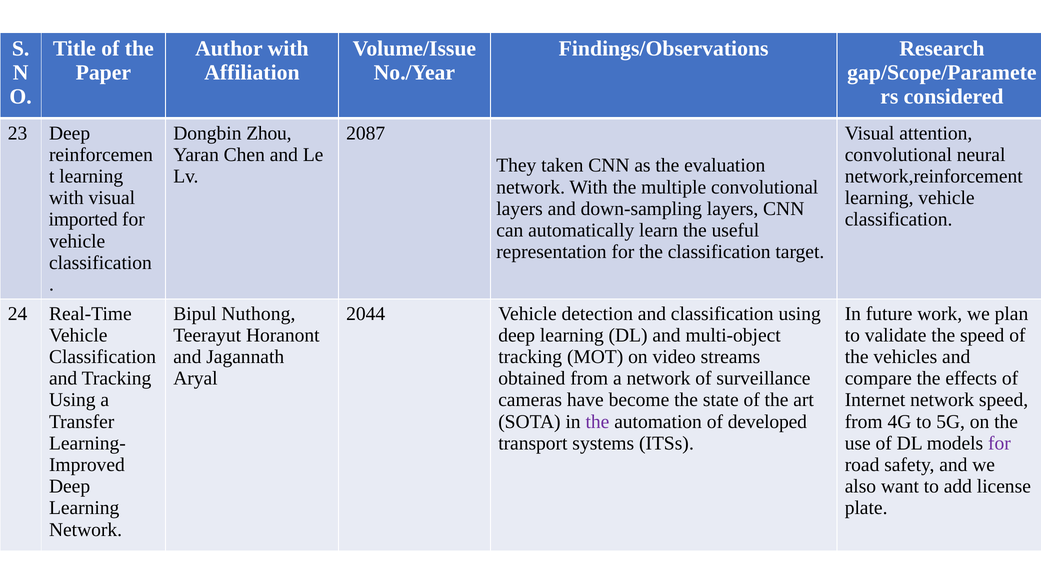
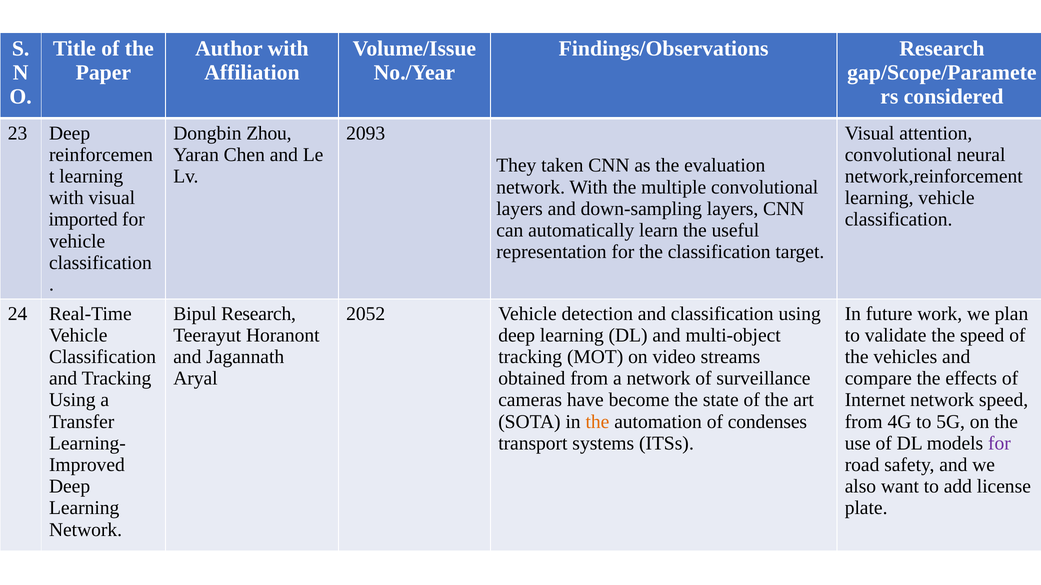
2087: 2087 -> 2093
Bipul Nuthong: Nuthong -> Research
2044: 2044 -> 2052
the at (597, 422) colour: purple -> orange
developed: developed -> condenses
